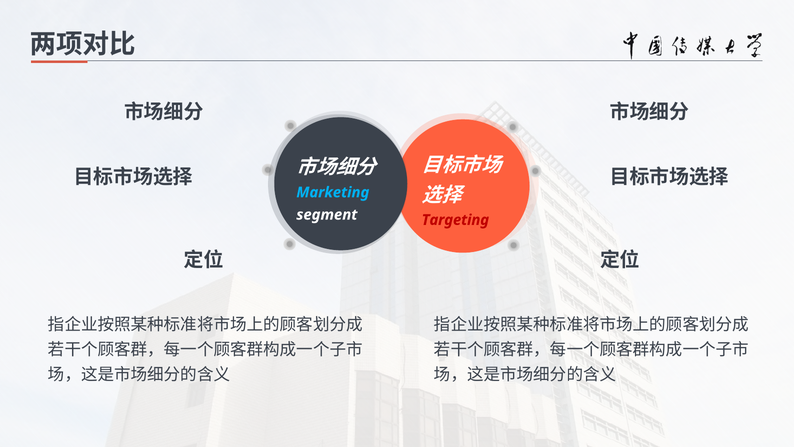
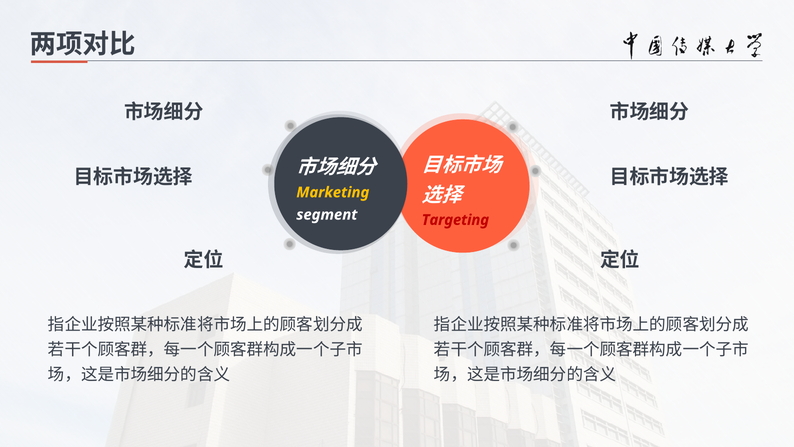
Marketing colour: light blue -> yellow
